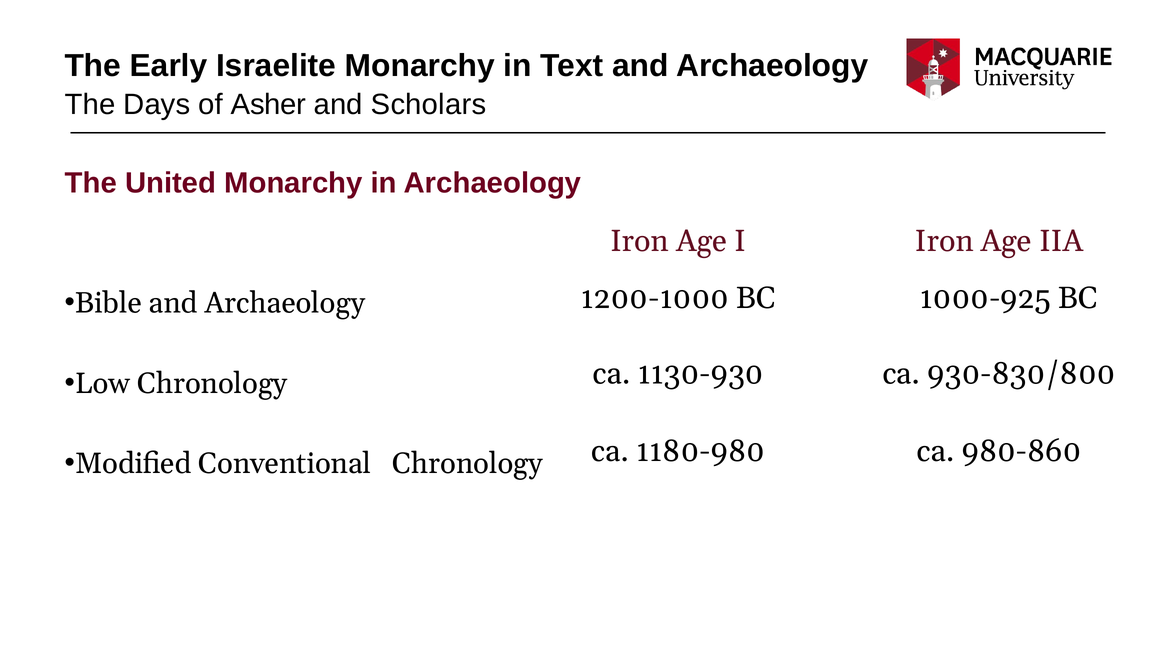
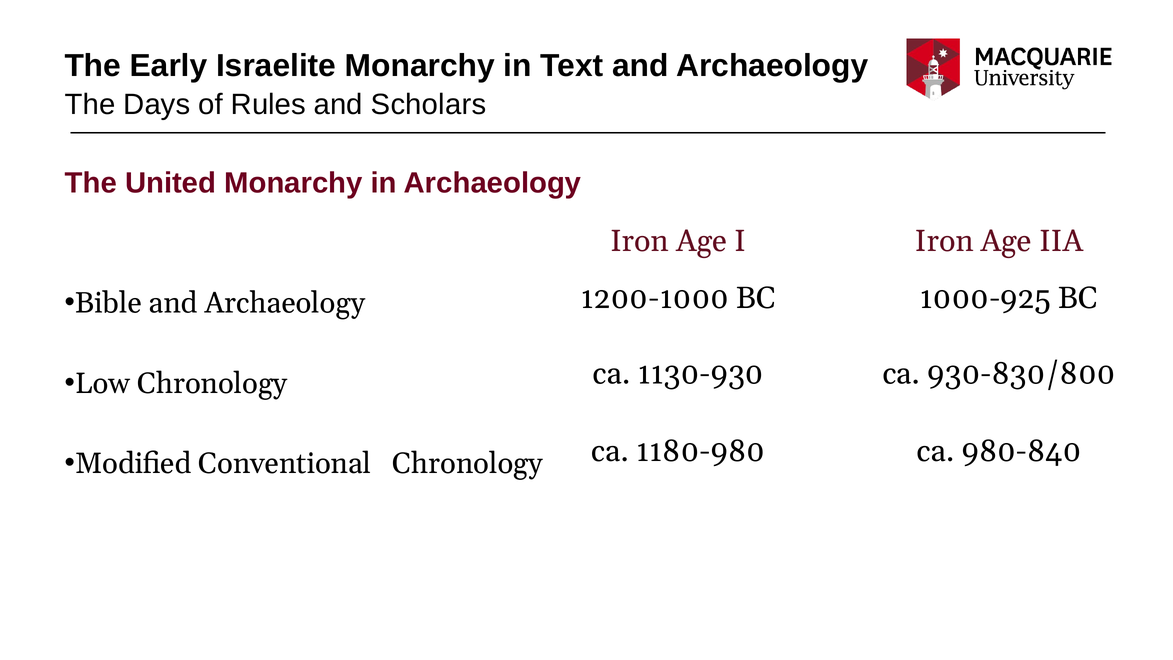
Asher: Asher -> Rules
980-860: 980-860 -> 980-840
